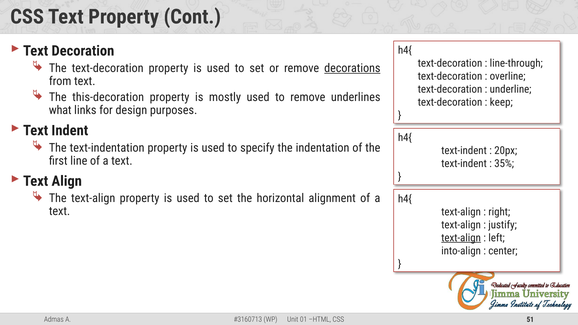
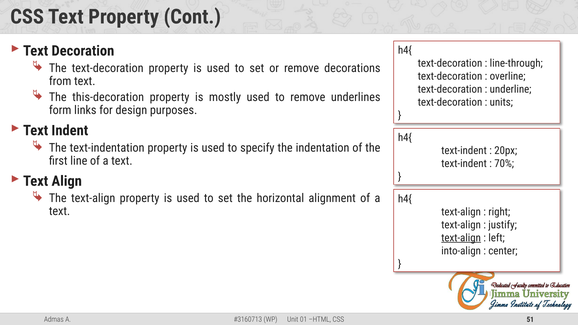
decorations underline: present -> none
keep: keep -> units
what: what -> form
35%: 35% -> 70%
